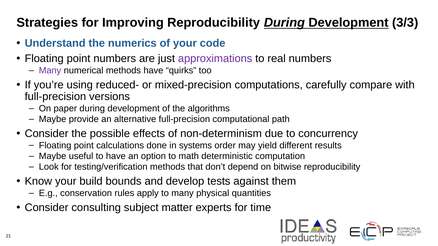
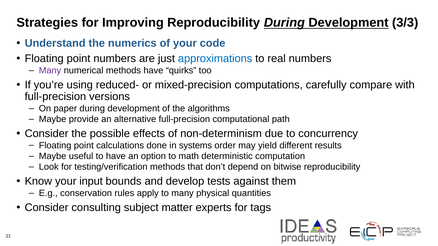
approximations colour: purple -> blue
build: build -> input
time: time -> tags
